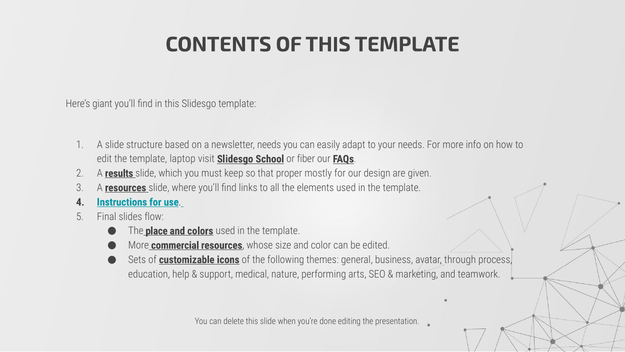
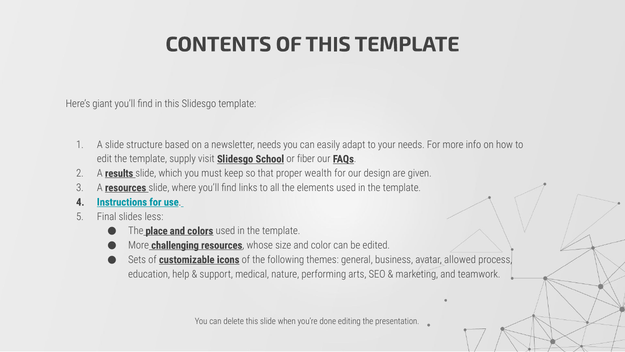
laptop: laptop -> supply
mostly: mostly -> wealth
flow: flow -> less
commercial: commercial -> challenging
through: through -> allowed
